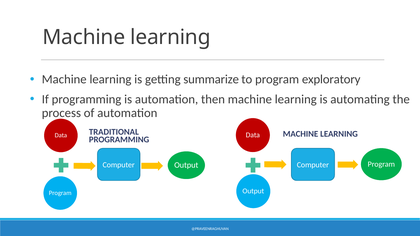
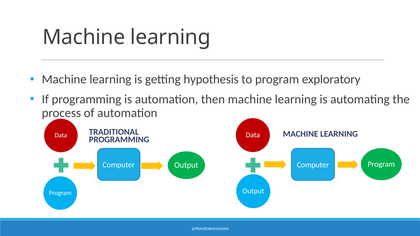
summarize: summarize -> hypothesis
